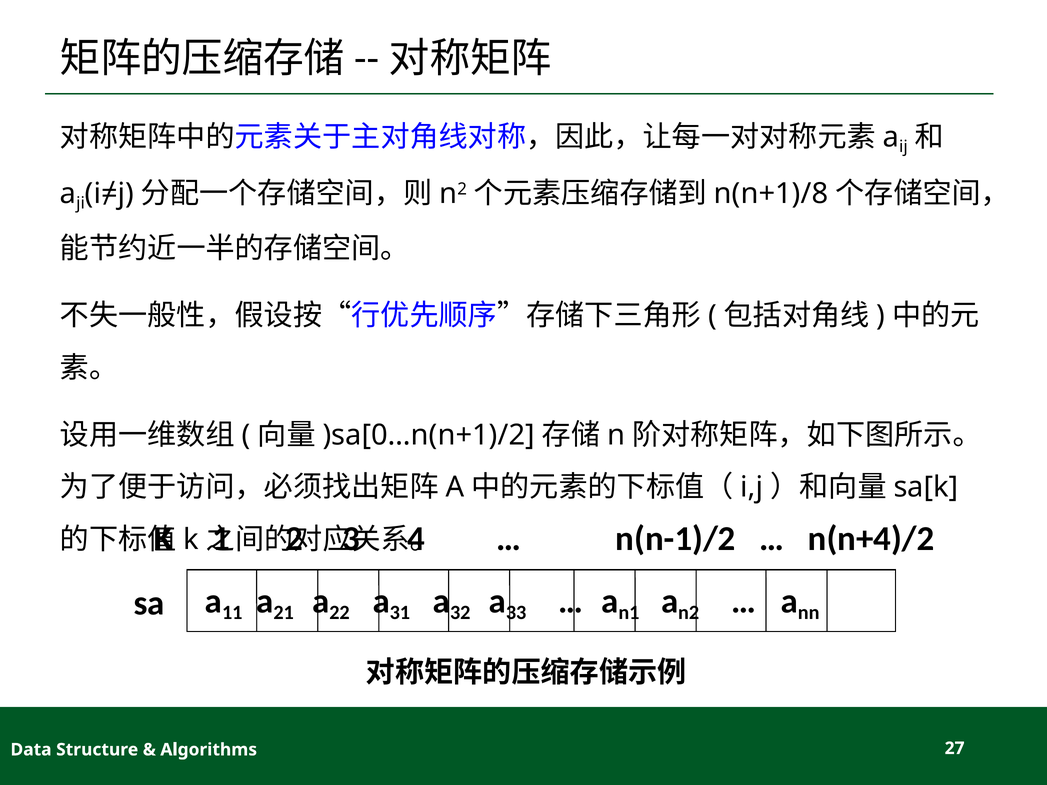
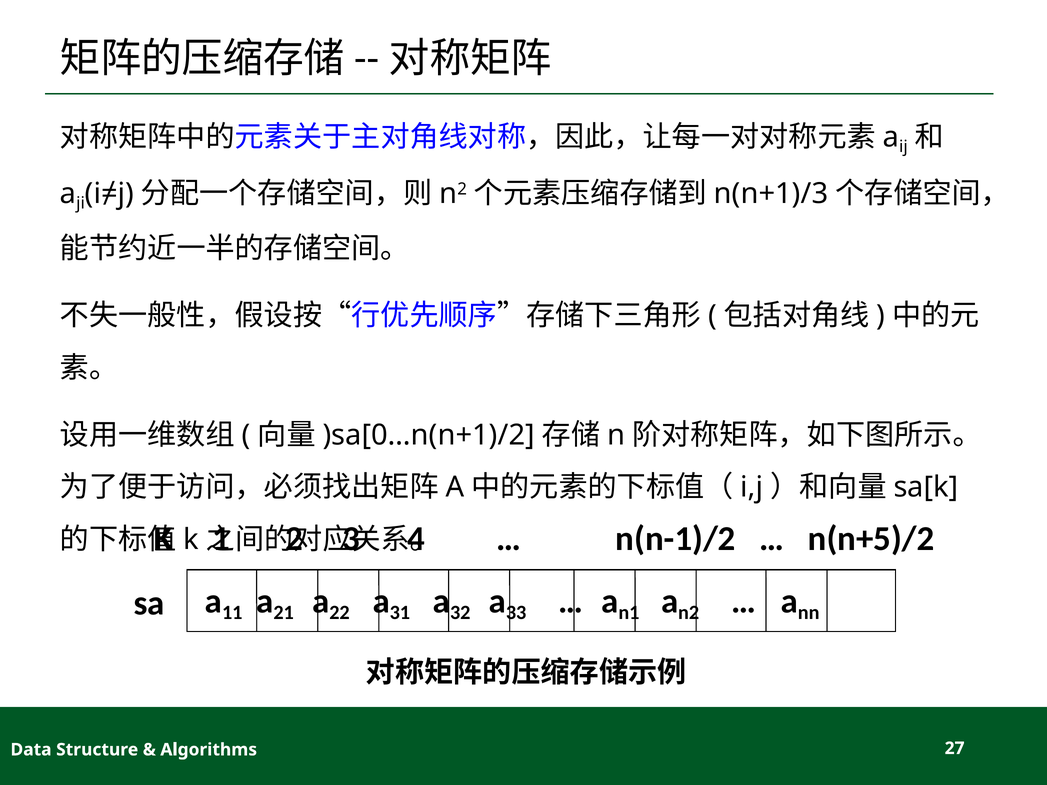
n(n+1)/8: n(n+1)/8 -> n(n+1)/3
n(n+4)/2: n(n+4)/2 -> n(n+5)/2
